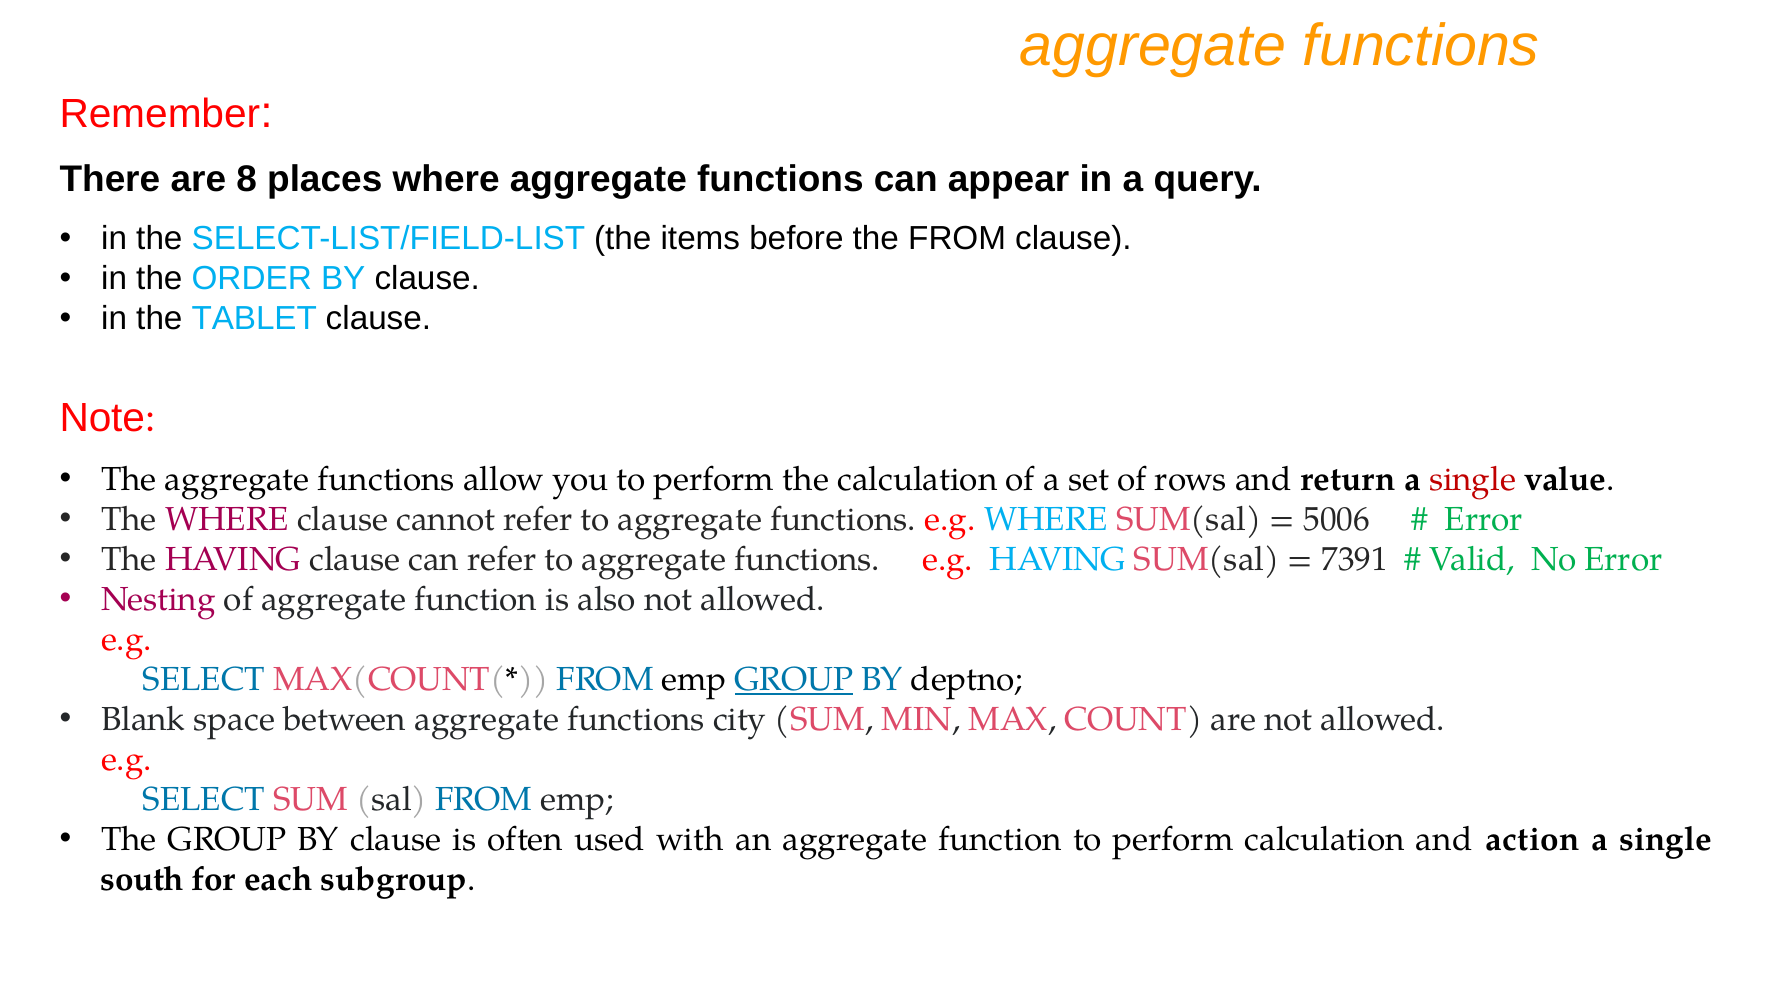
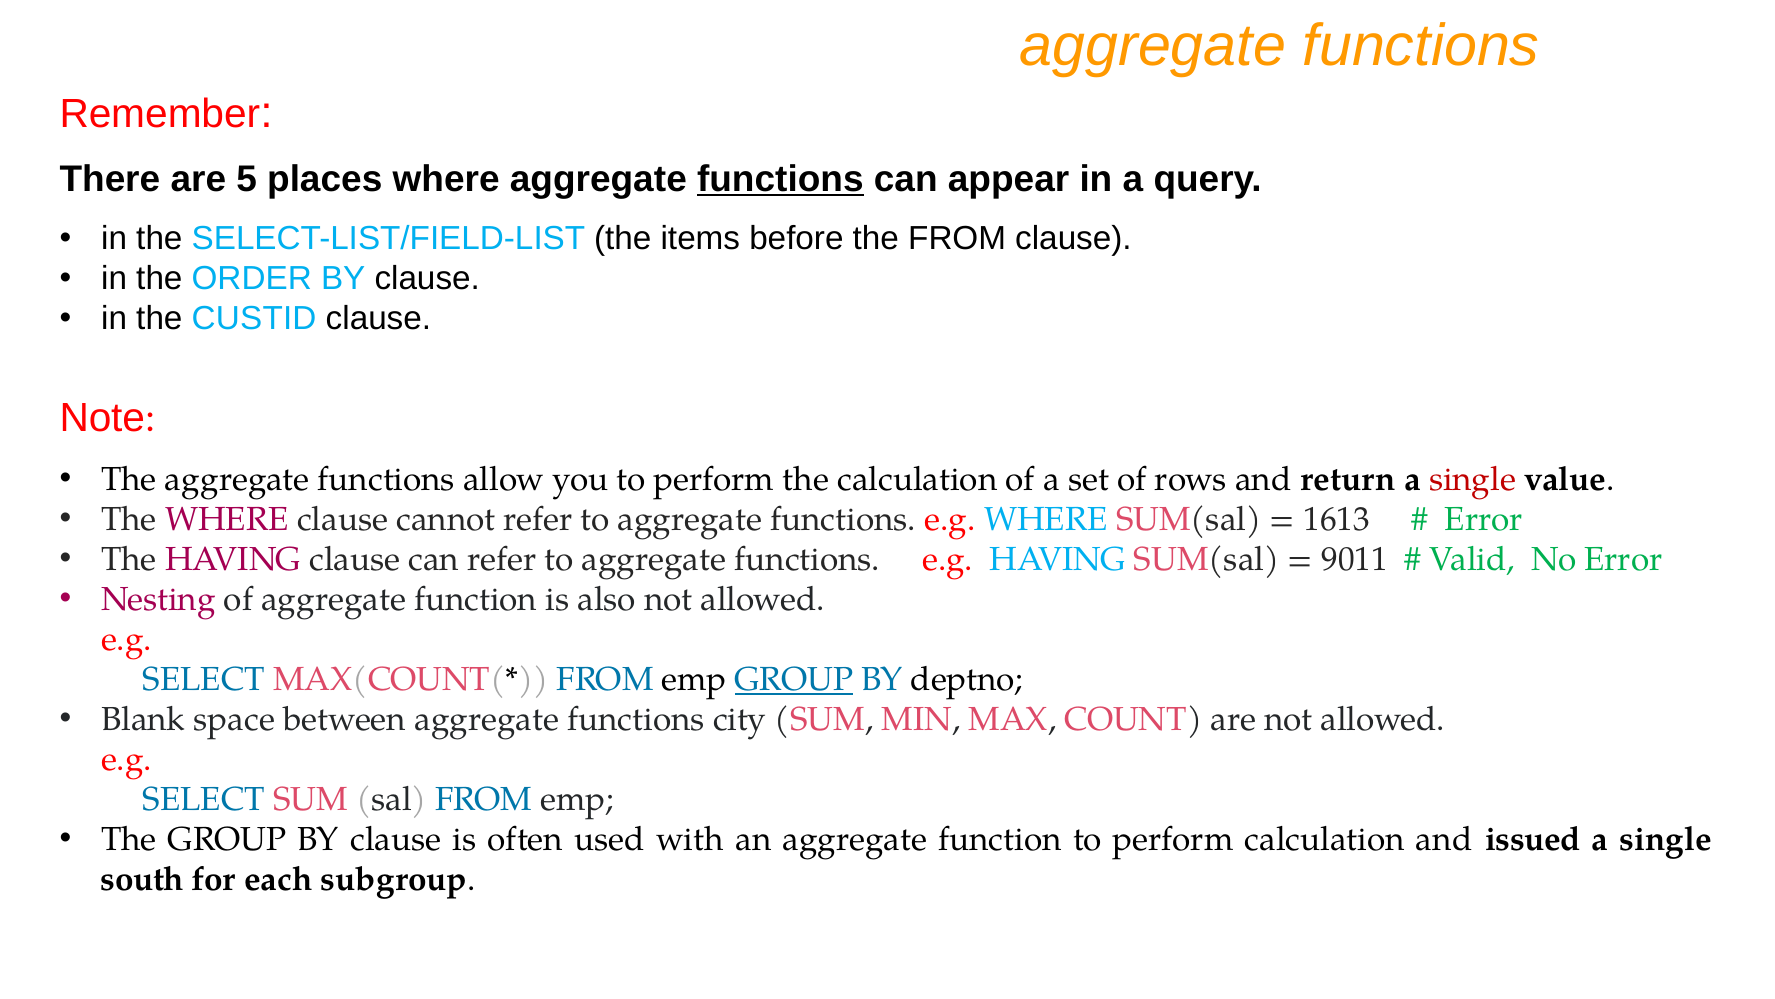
8: 8 -> 5
functions at (780, 179) underline: none -> present
TABLET: TABLET -> CUSTID
5006: 5006 -> 1613
7391: 7391 -> 9011
action: action -> issued
